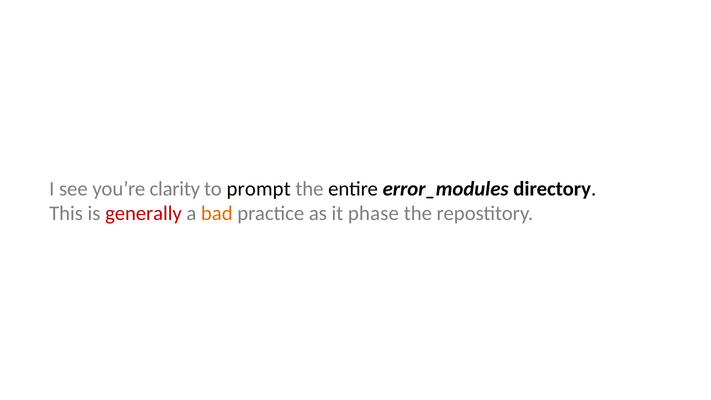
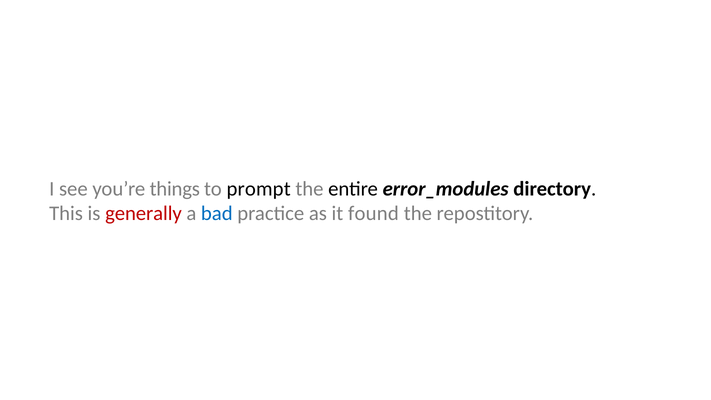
clarity: clarity -> things
bad colour: orange -> blue
phase: phase -> found
